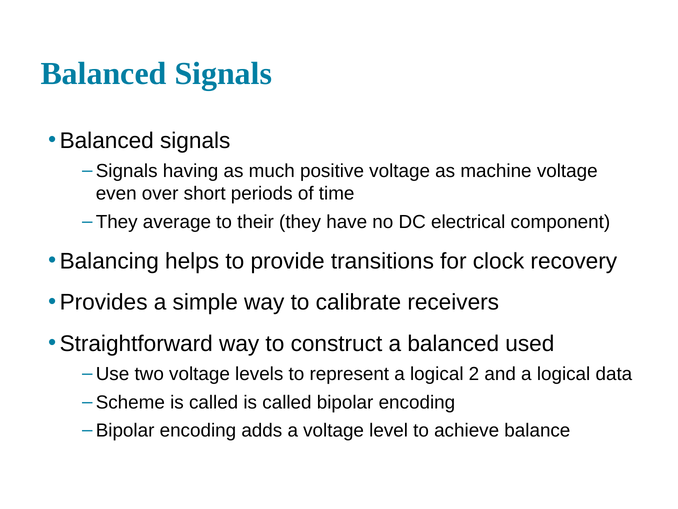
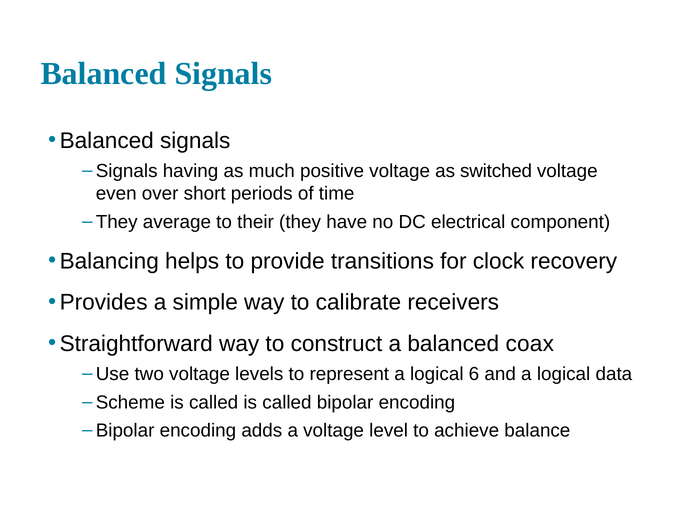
machine: machine -> switched
used: used -> coax
2: 2 -> 6
